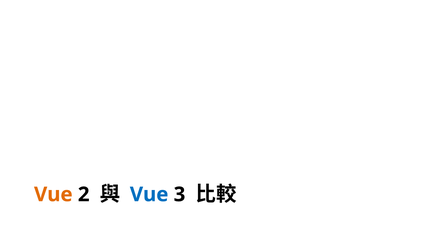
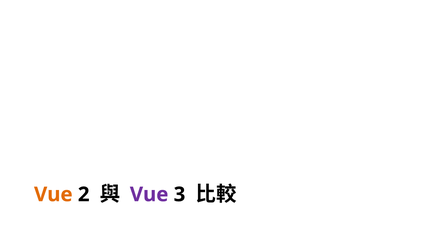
Vue at (149, 194) colour: blue -> purple
